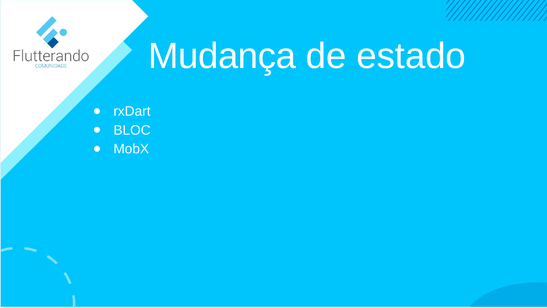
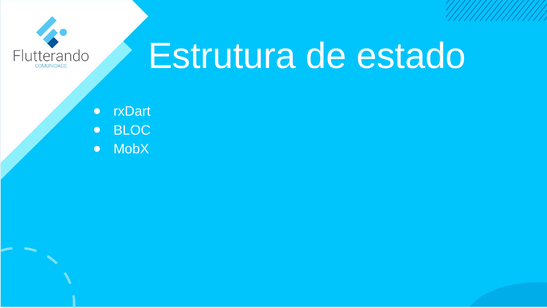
Mudança: Mudança -> Estrutura
